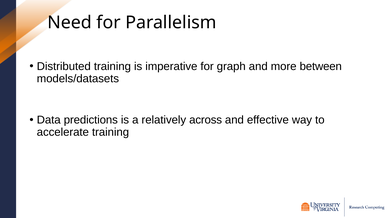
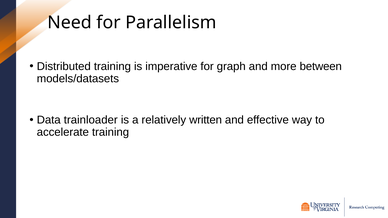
predictions: predictions -> trainloader
across: across -> written
